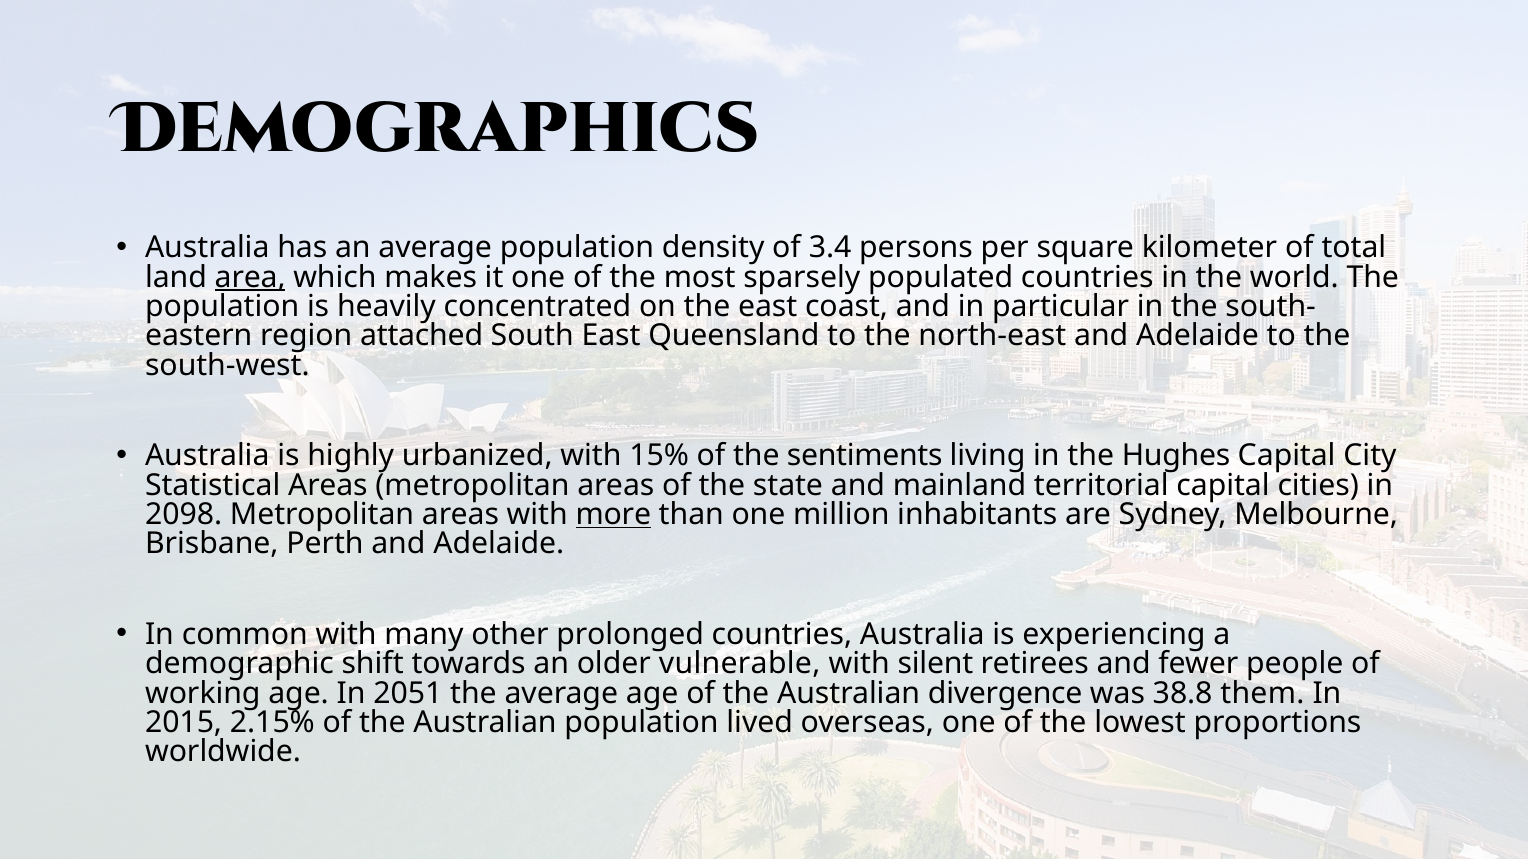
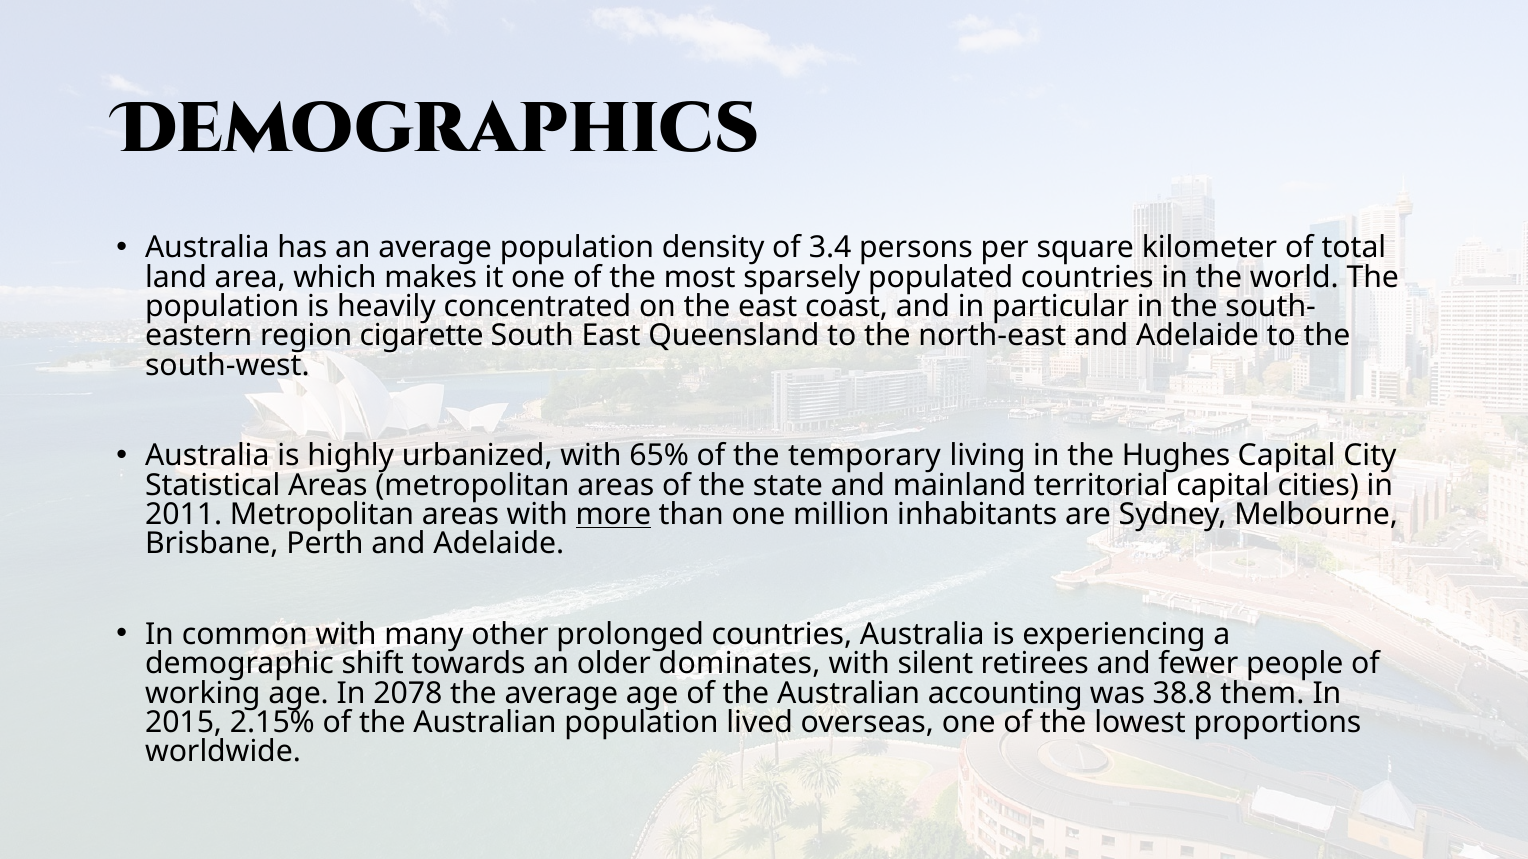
area underline: present -> none
attached: attached -> cigarette
15%: 15% -> 65%
sentiments: sentiments -> temporary
2098: 2098 -> 2011
vulnerable: vulnerable -> dominates
2051: 2051 -> 2078
divergence: divergence -> accounting
